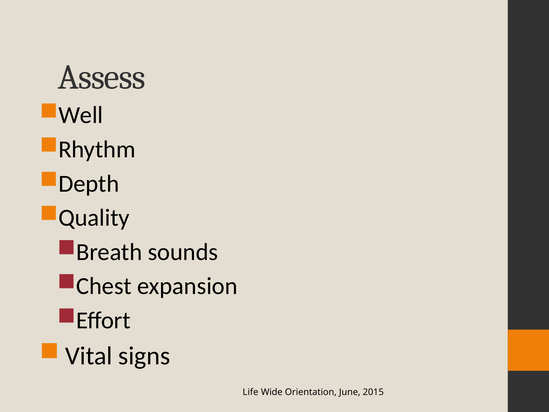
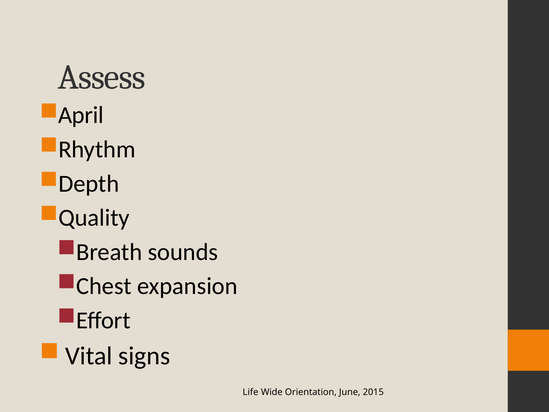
Well: Well -> April
